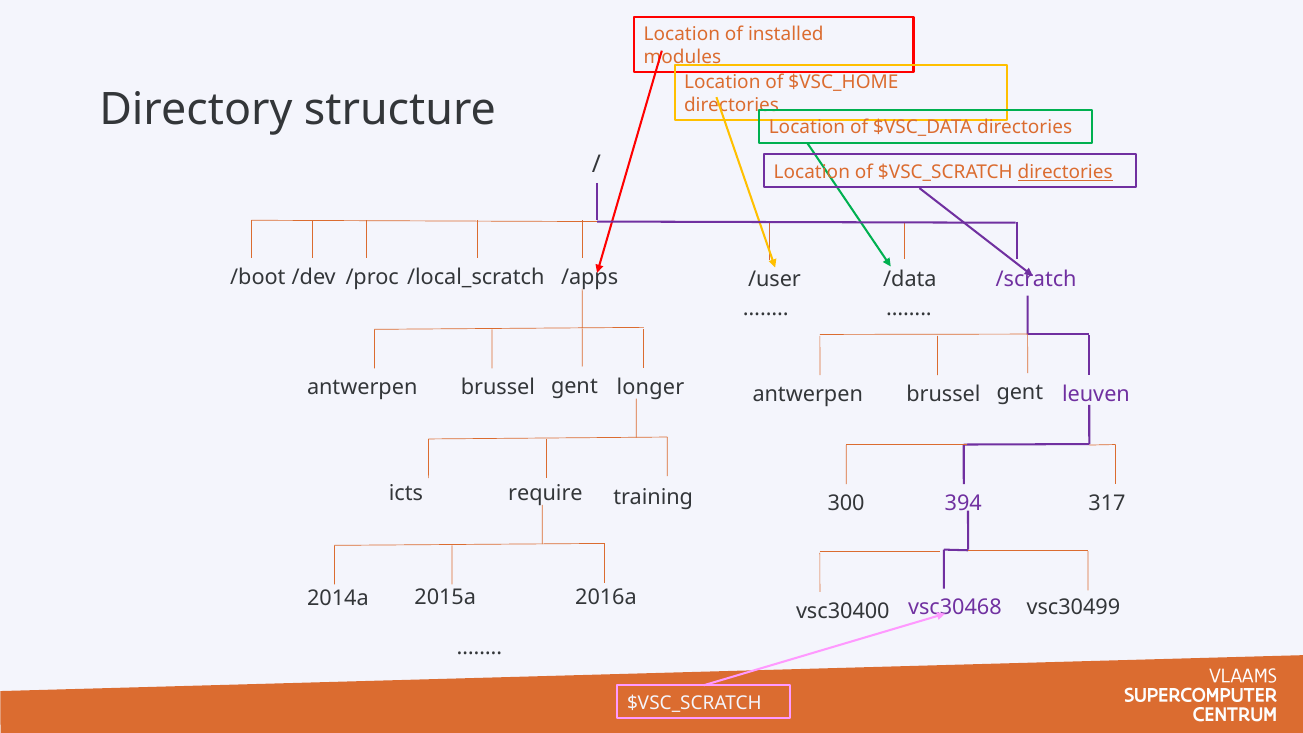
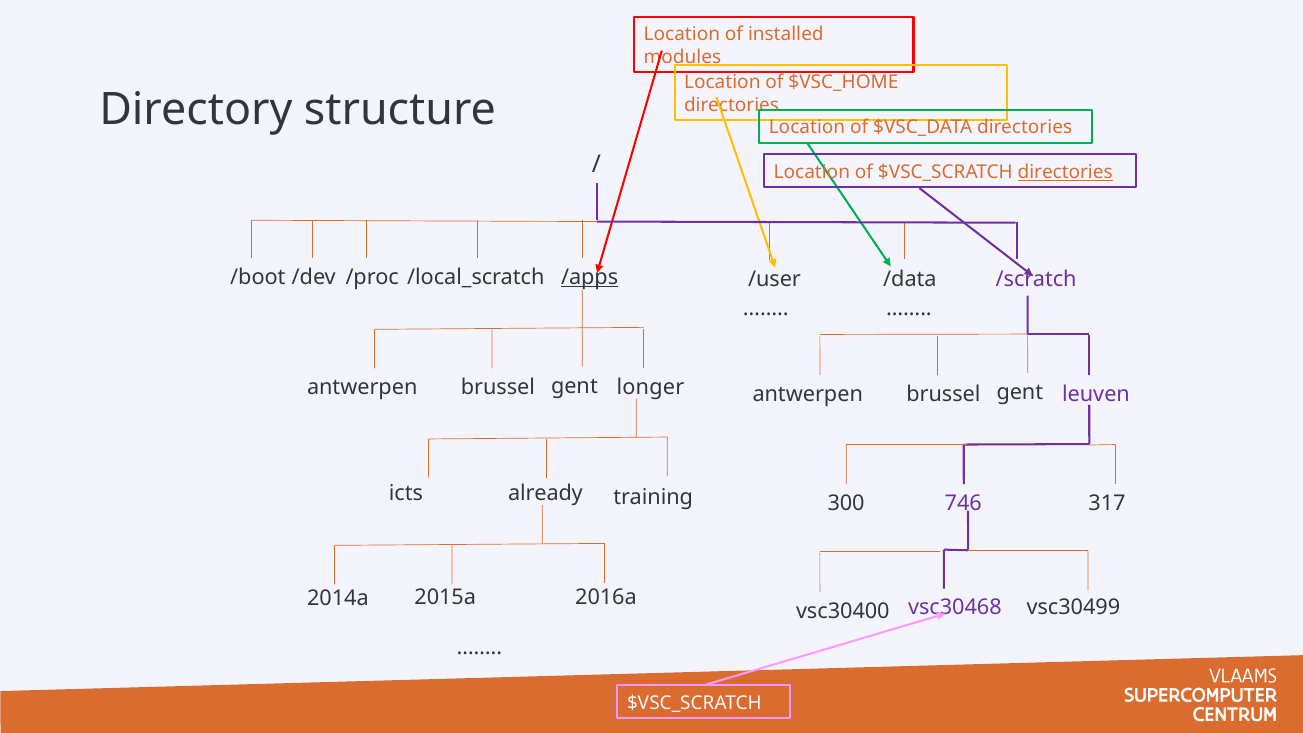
/apps underline: none -> present
require: require -> already
394: 394 -> 746
